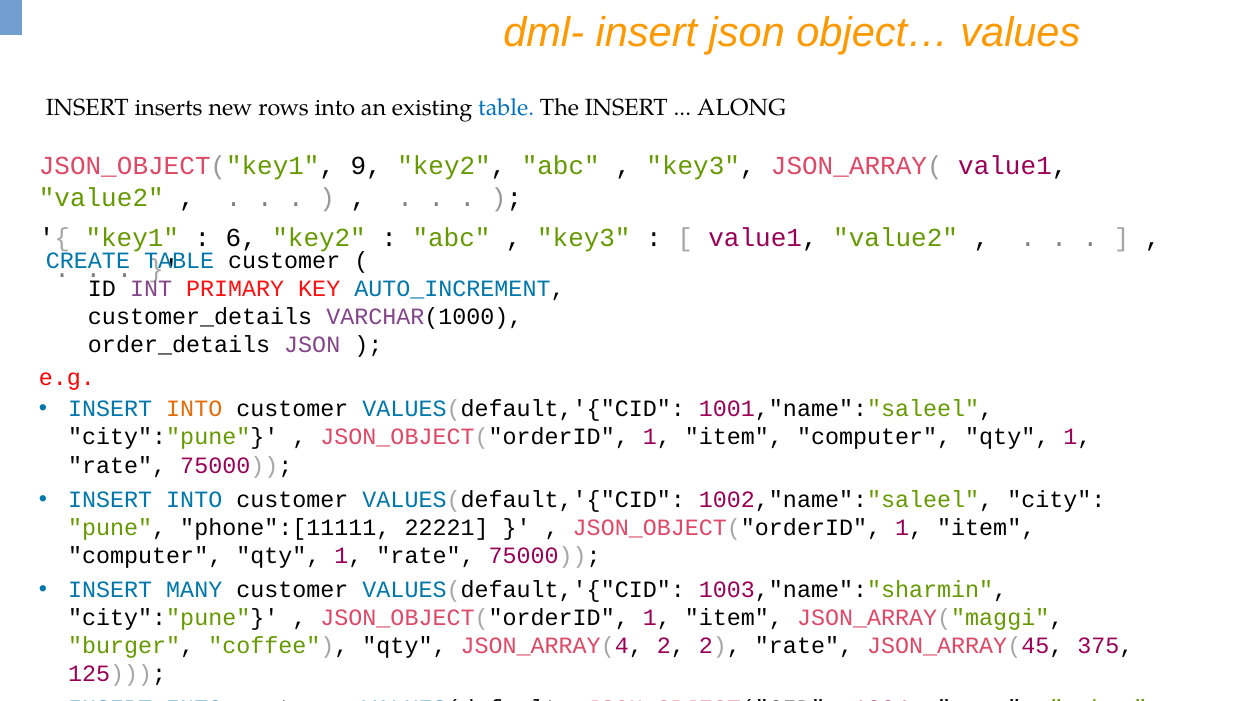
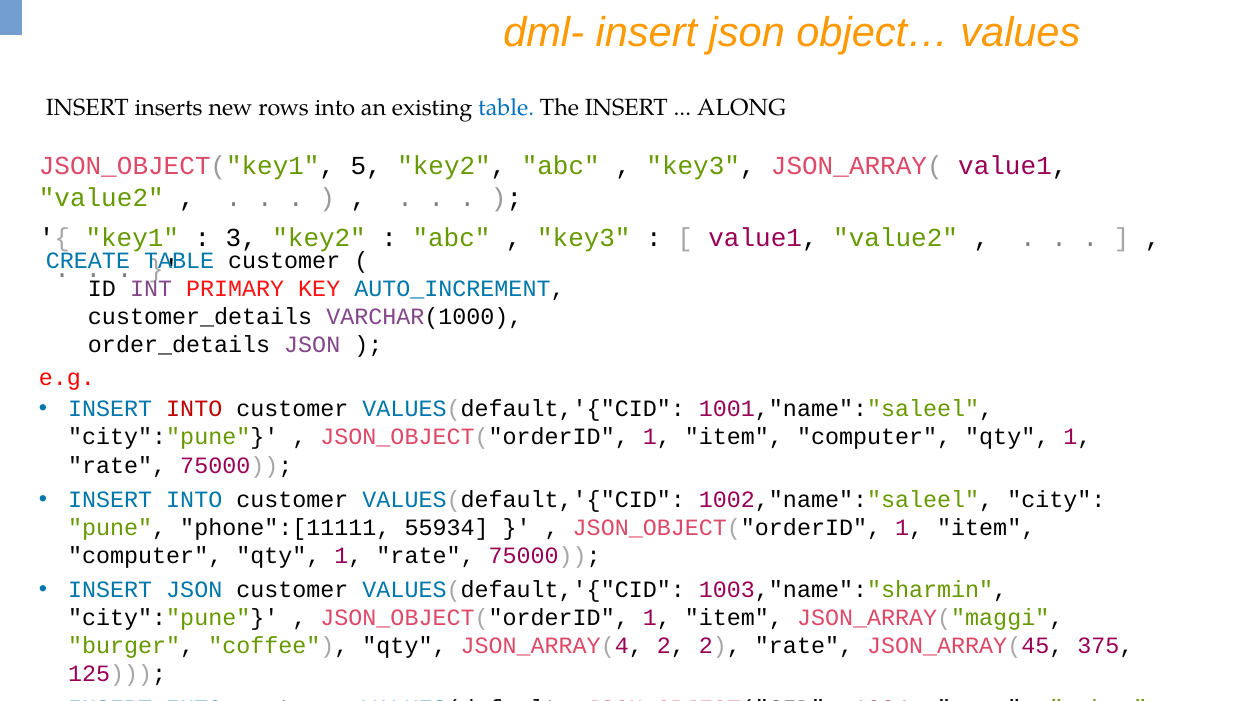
9: 9 -> 5
6: 6 -> 3
INTO at (194, 409) colour: orange -> red
22221: 22221 -> 55934
MANY at (194, 590): MANY -> JSON
